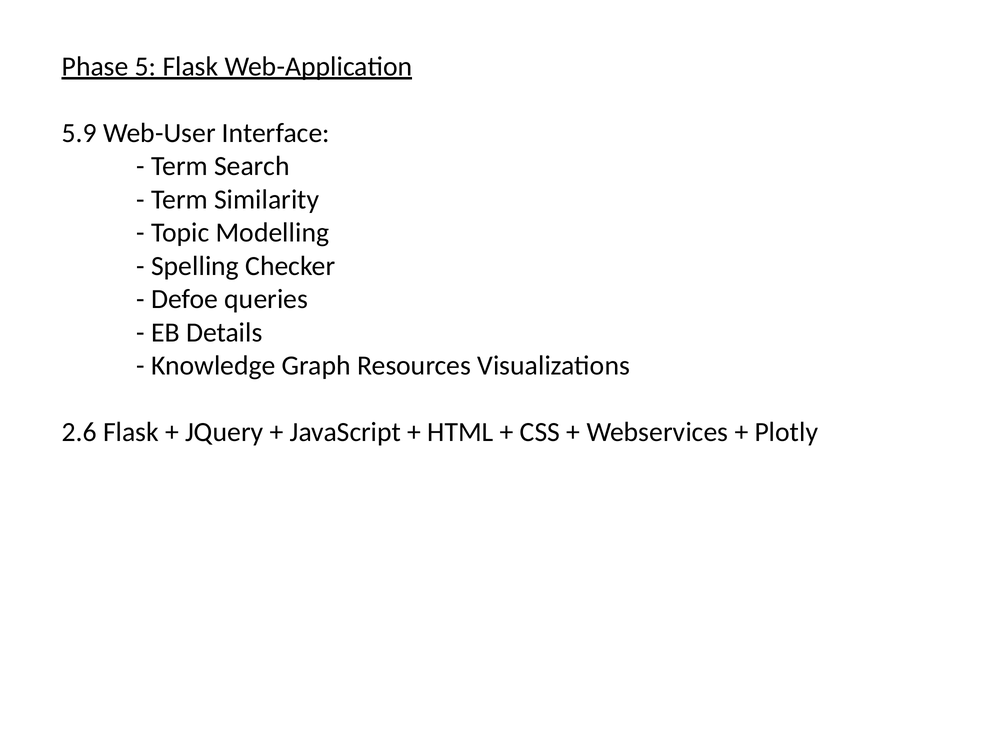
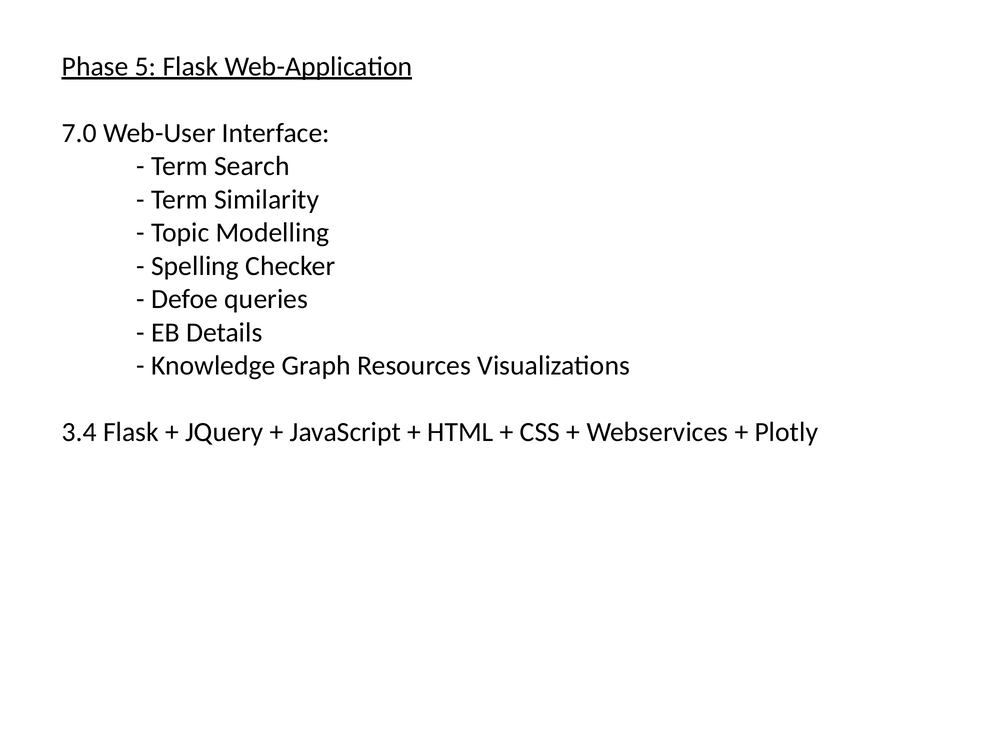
5.9: 5.9 -> 7.0
2.6: 2.6 -> 3.4
